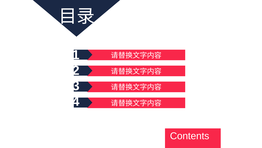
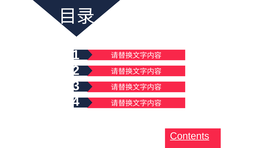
Contents underline: none -> present
